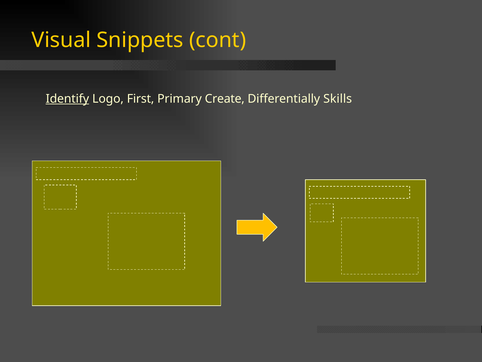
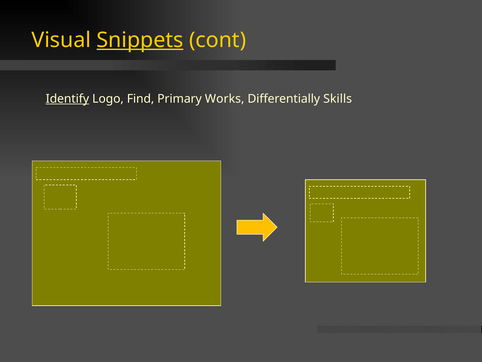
Snippets underline: none -> present
First: First -> Find
Create: Create -> Works
